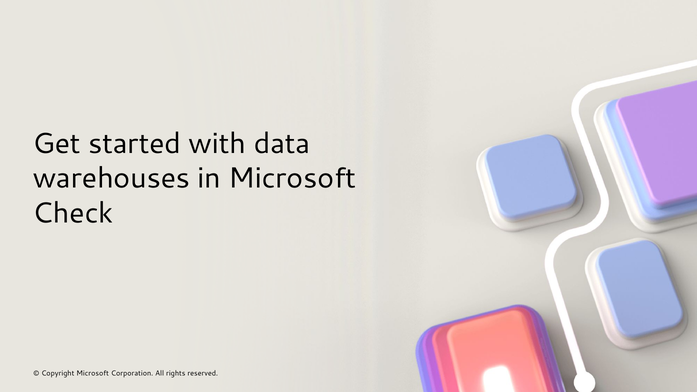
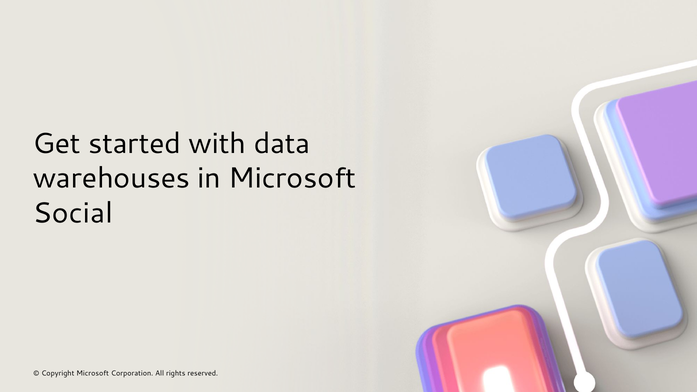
Check: Check -> Social
